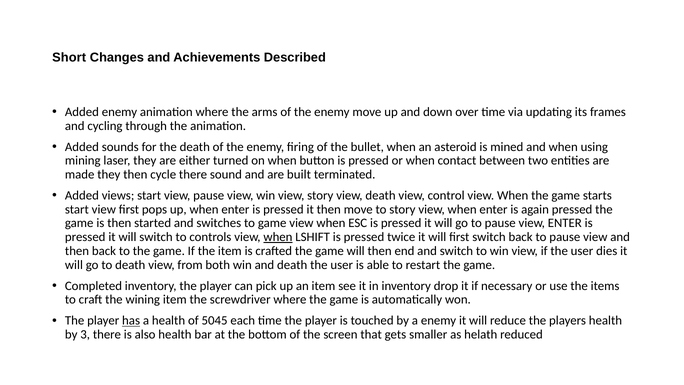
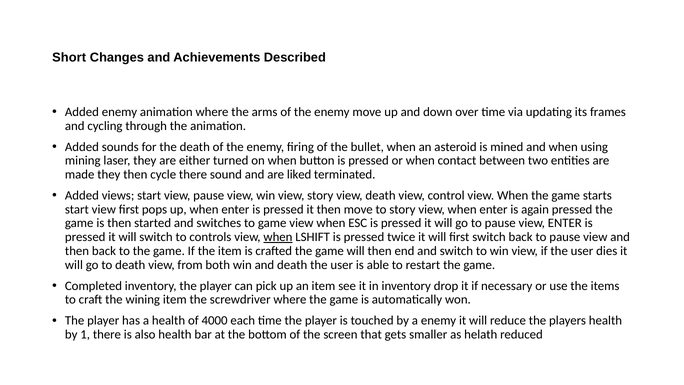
built: built -> liked
has underline: present -> none
5045: 5045 -> 4000
3: 3 -> 1
